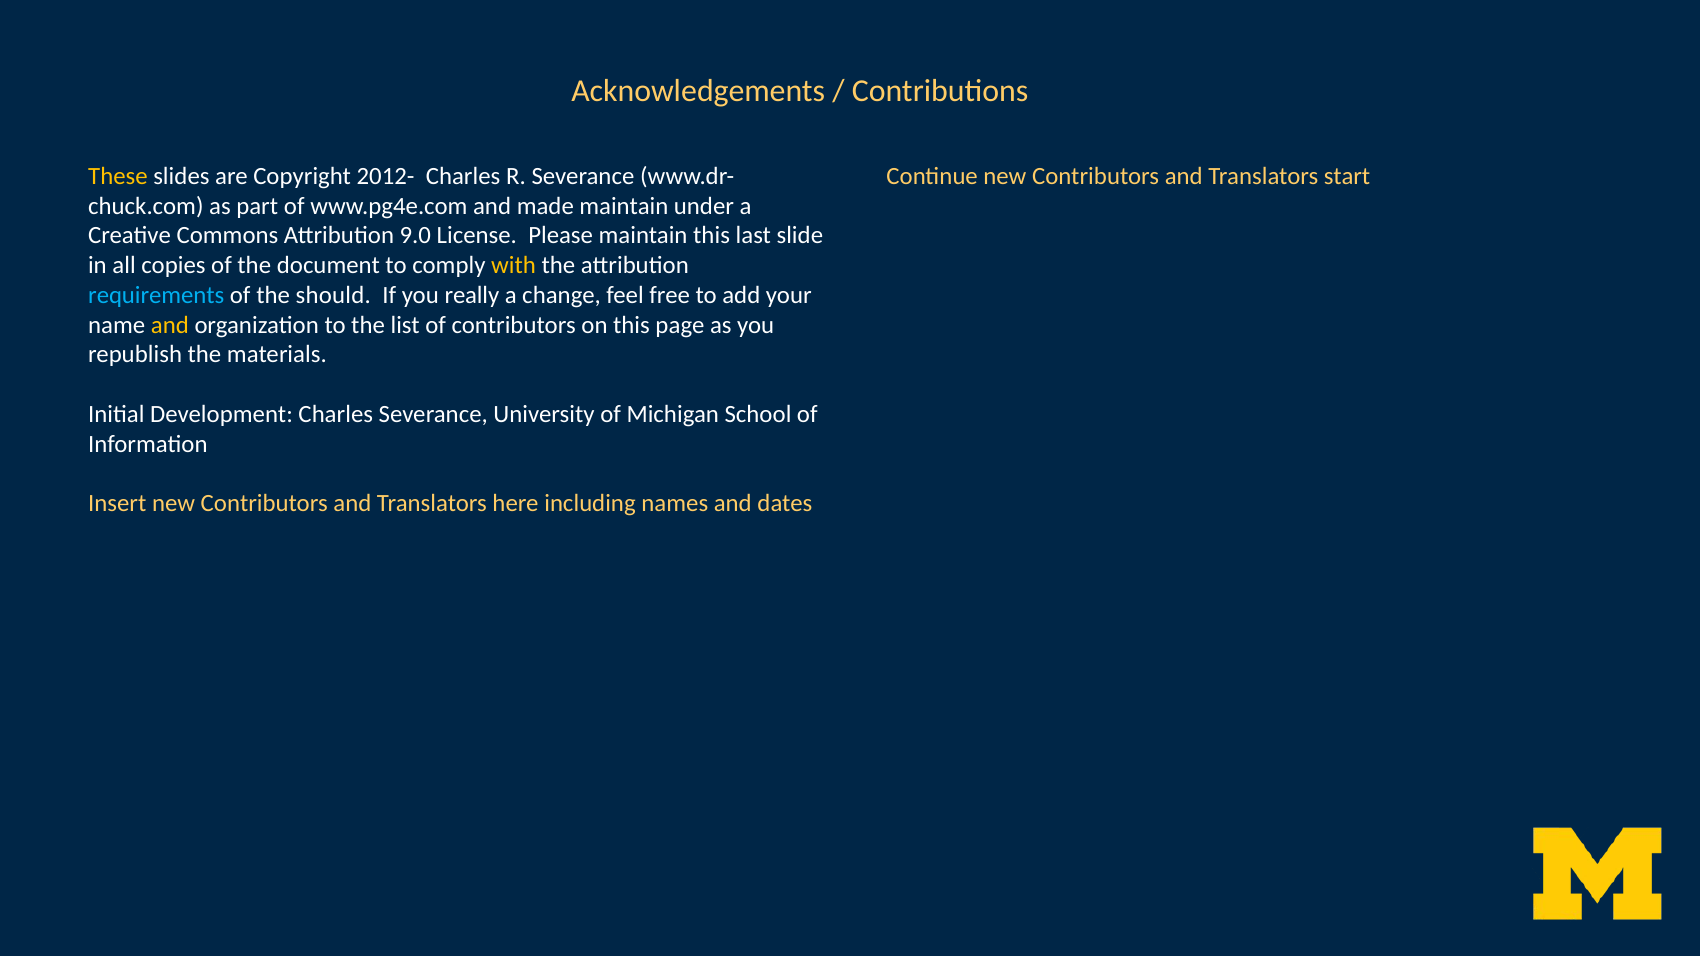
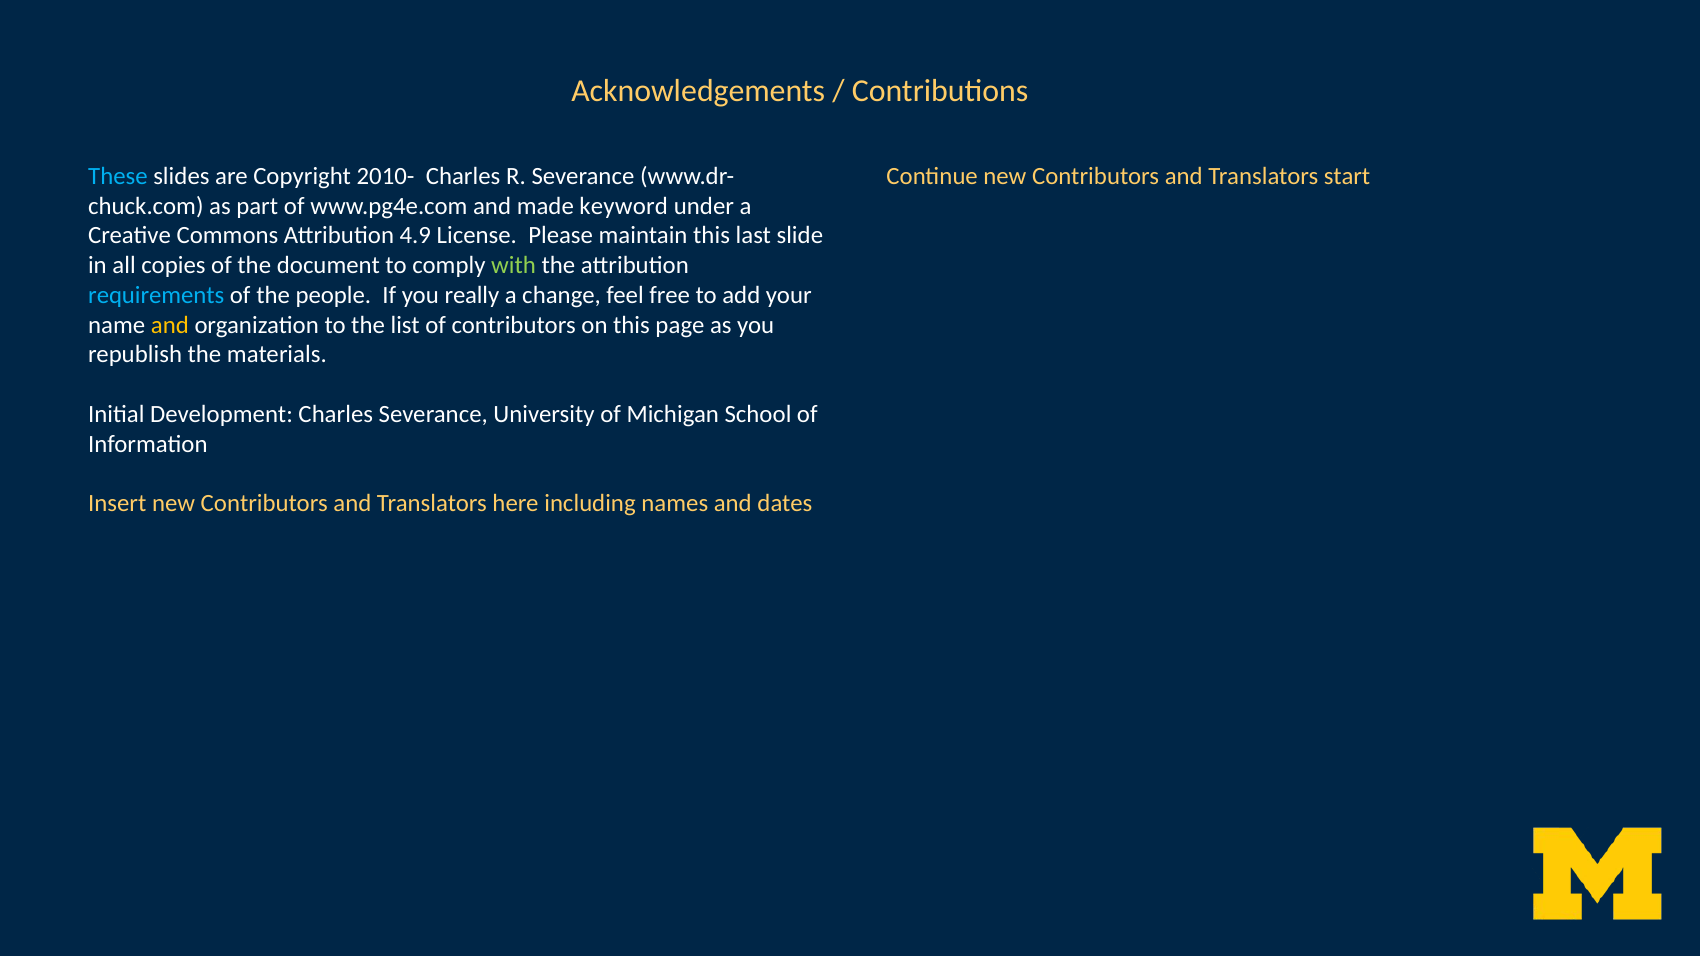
These colour: yellow -> light blue
2012-: 2012- -> 2010-
made maintain: maintain -> keyword
9.0: 9.0 -> 4.9
with colour: yellow -> light green
should: should -> people
